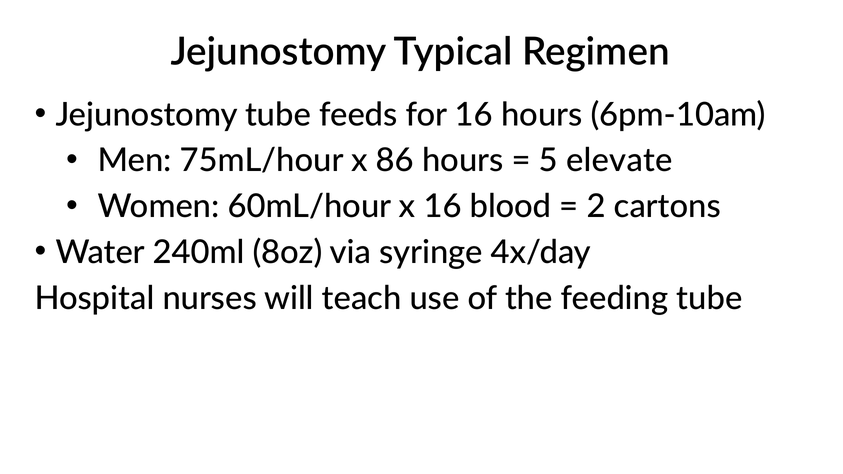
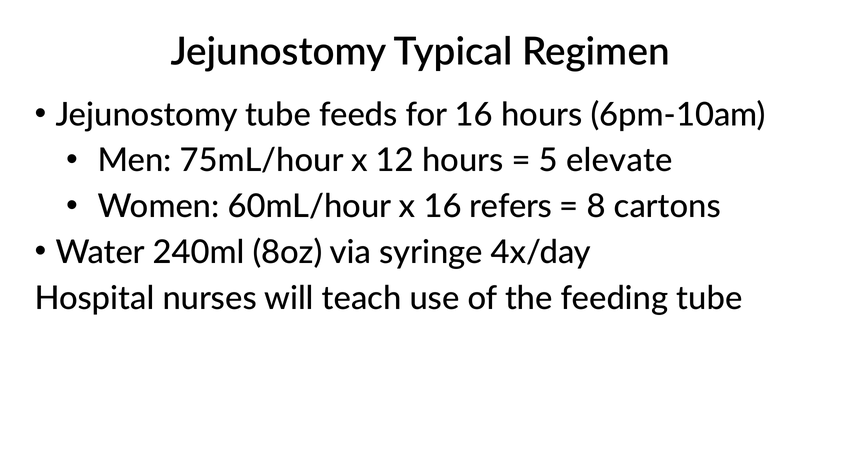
86: 86 -> 12
blood: blood -> refers
2: 2 -> 8
